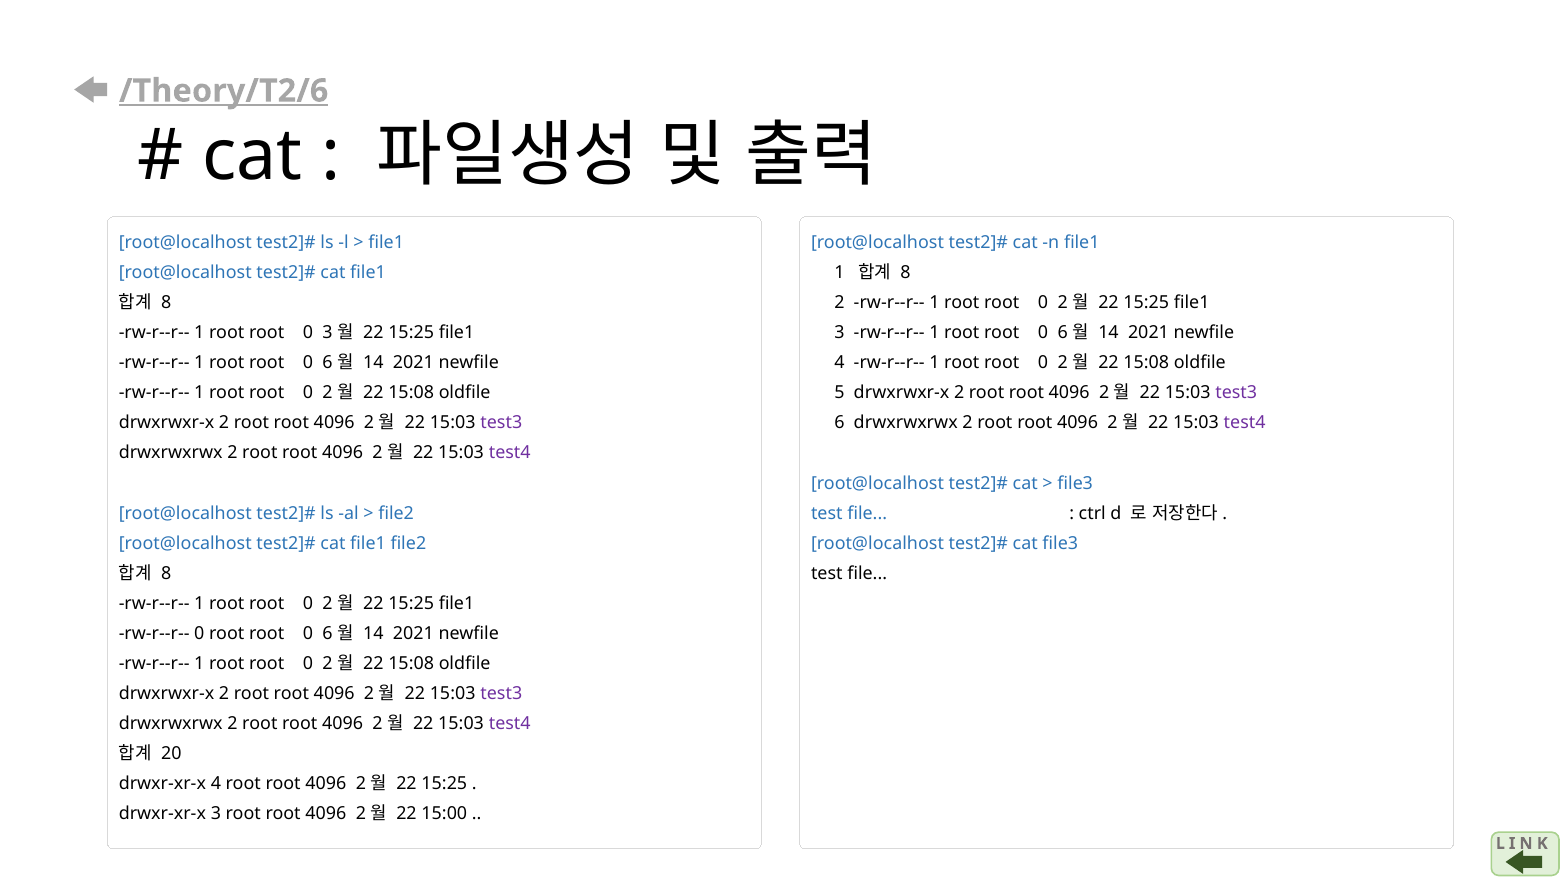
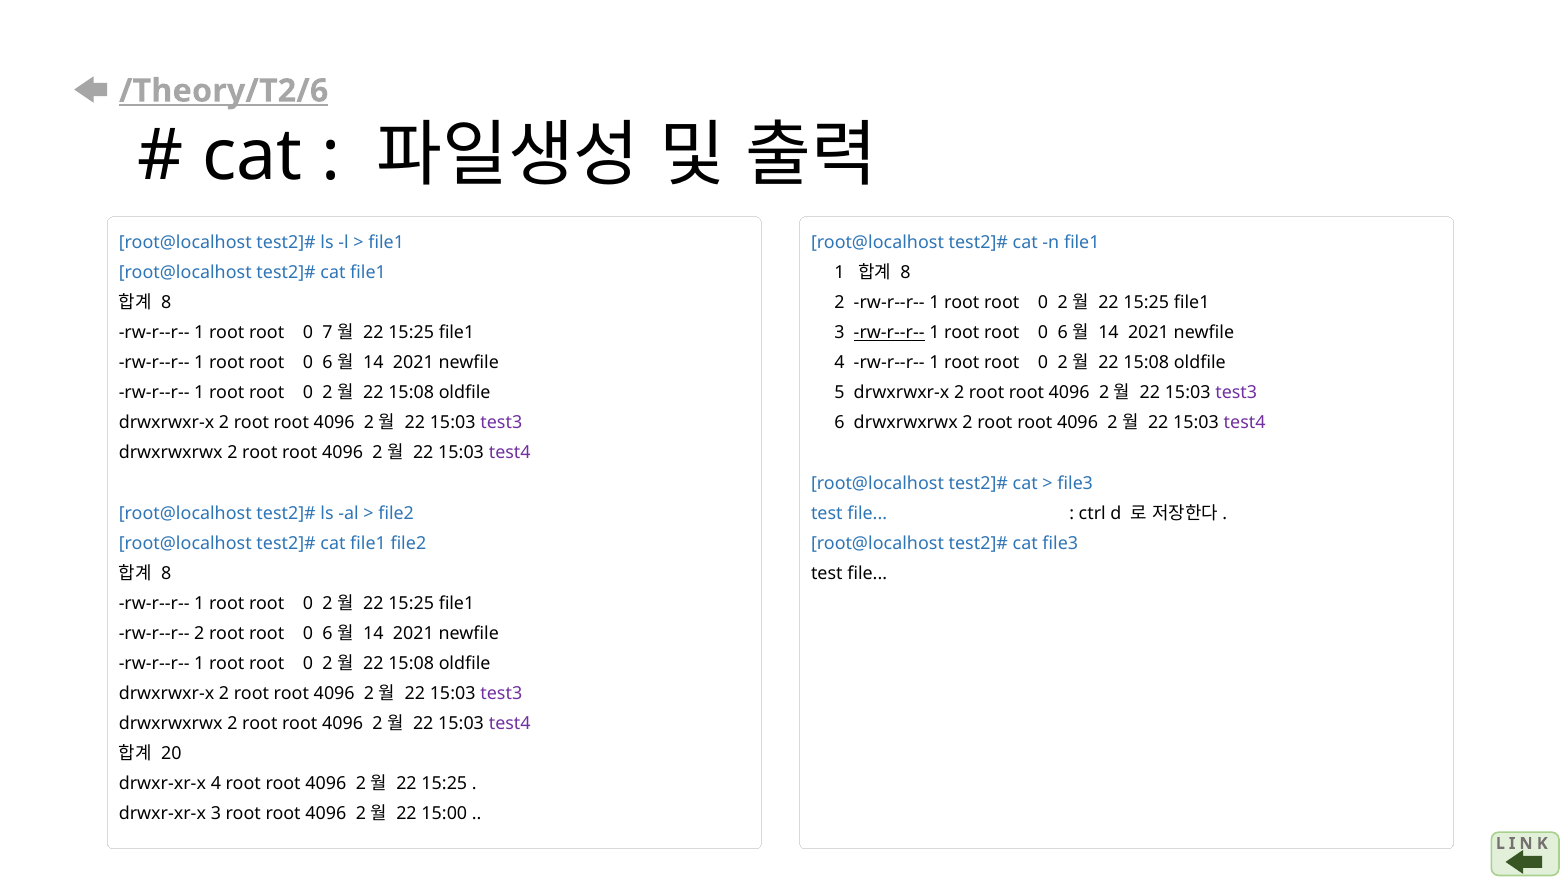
0 3: 3 -> 7
rw-r--r-- at (889, 333) underline: none -> present
rw-r--r-- 0: 0 -> 2
